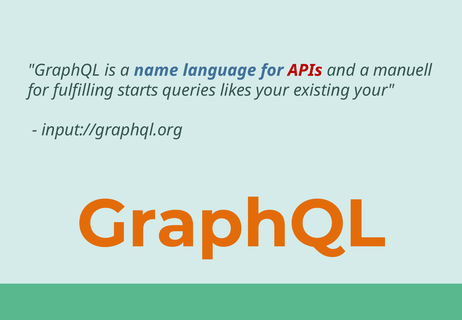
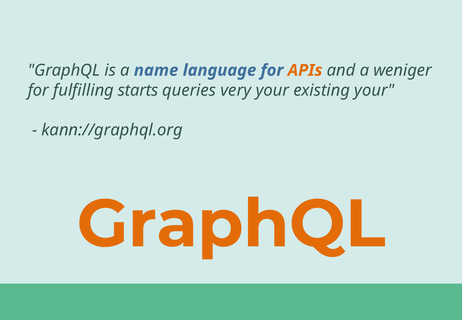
APIs colour: red -> orange
manuell: manuell -> weniger
likes: likes -> very
input://graphql.org: input://graphql.org -> kann://graphql.org
